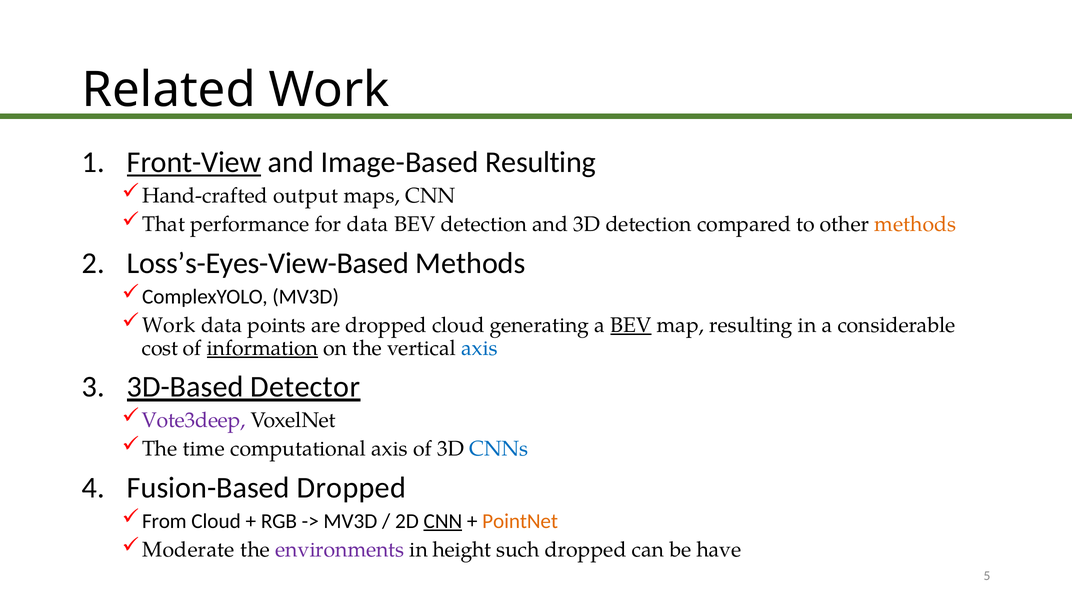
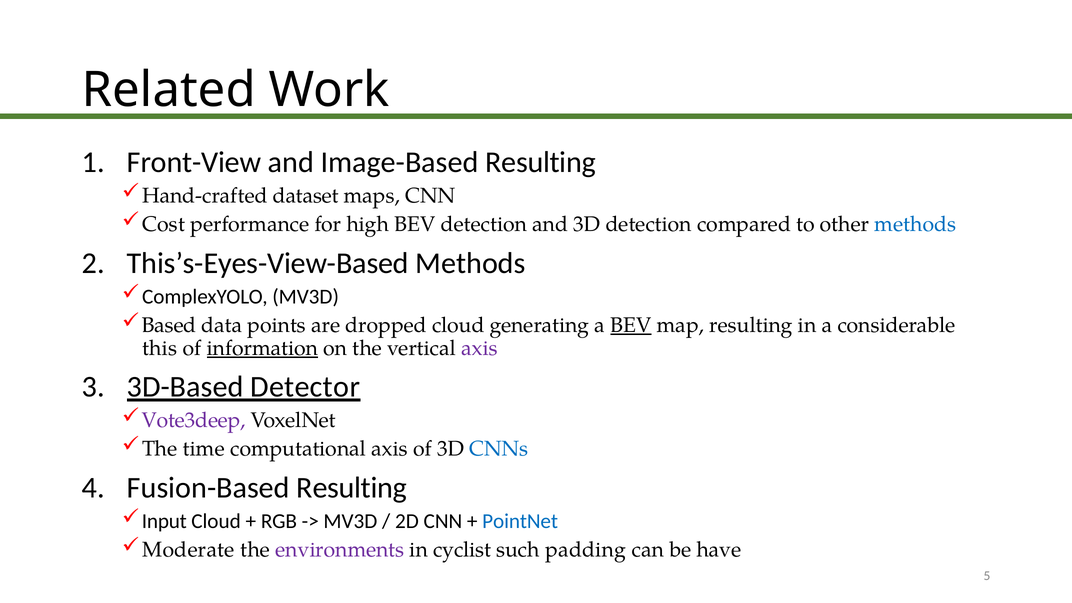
Front-View underline: present -> none
output: output -> dataset
That: That -> Cost
for data: data -> high
methods at (915, 224) colour: orange -> blue
Loss’s-Eyes-View-Based: Loss’s-Eyes-View-Based -> This’s-Eyes-View-Based
Work at (169, 325): Work -> Based
cost: cost -> this
axis at (480, 348) colour: blue -> purple
Fusion-Based Dropped: Dropped -> Resulting
From: From -> Input
CNN at (443, 521) underline: present -> none
PointNet colour: orange -> blue
height: height -> cyclist
such dropped: dropped -> padding
